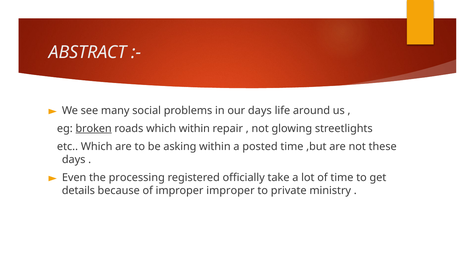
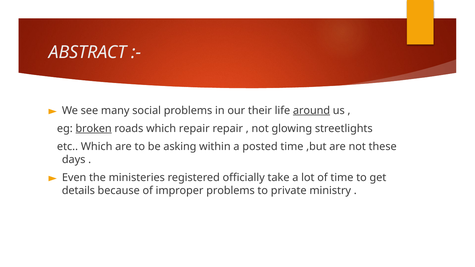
our days: days -> their
around underline: none -> present
which within: within -> repair
processing: processing -> ministeries
improper improper: improper -> problems
